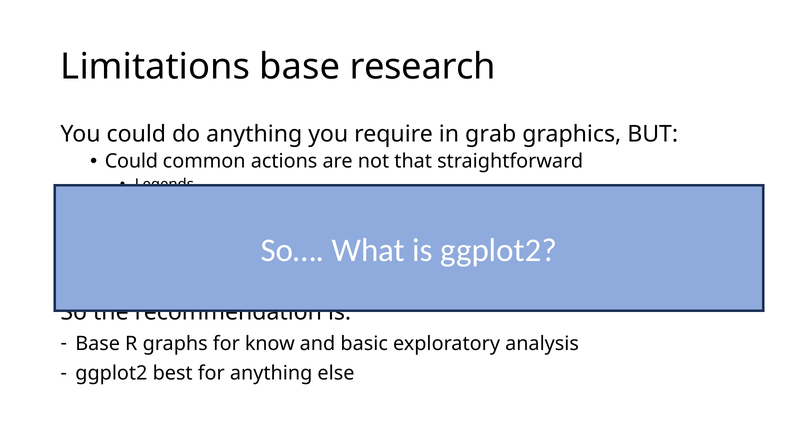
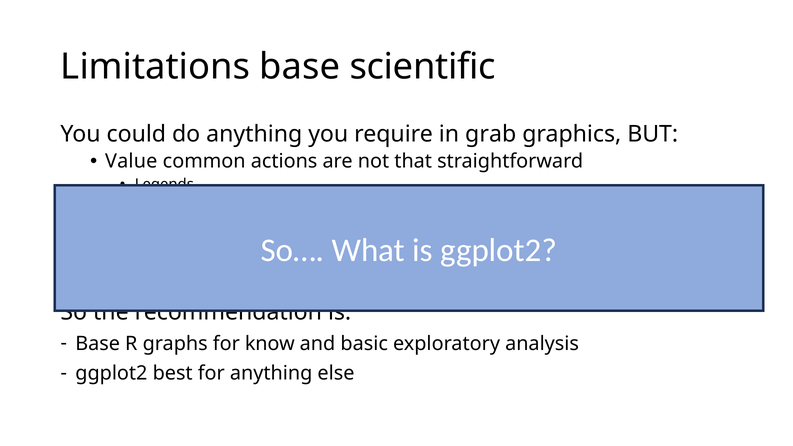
research: research -> scientific
Could at (131, 161): Could -> Value
